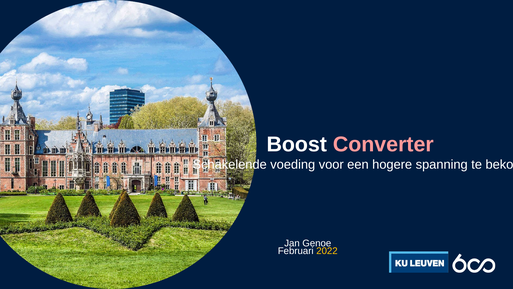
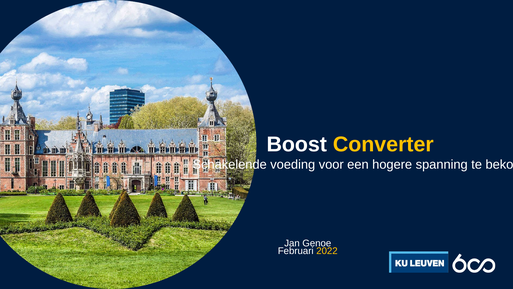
Converter colour: pink -> yellow
